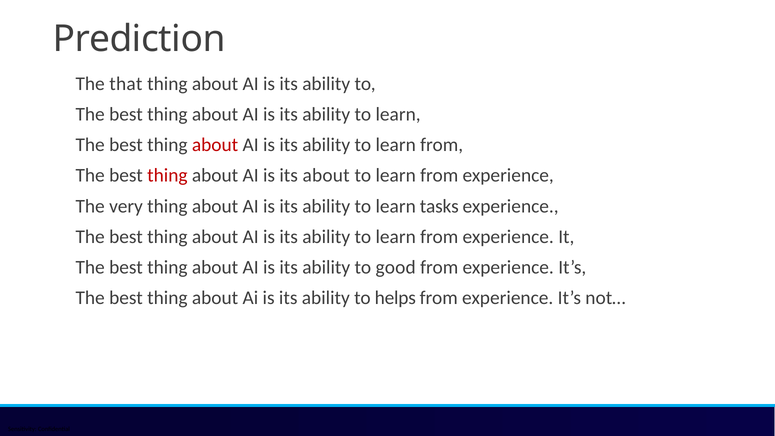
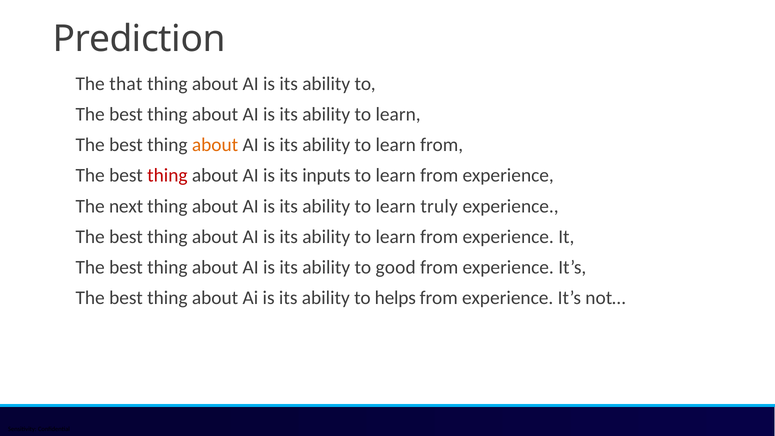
about at (215, 145) colour: red -> orange
its about: about -> inputs
very: very -> next
tasks: tasks -> truly
